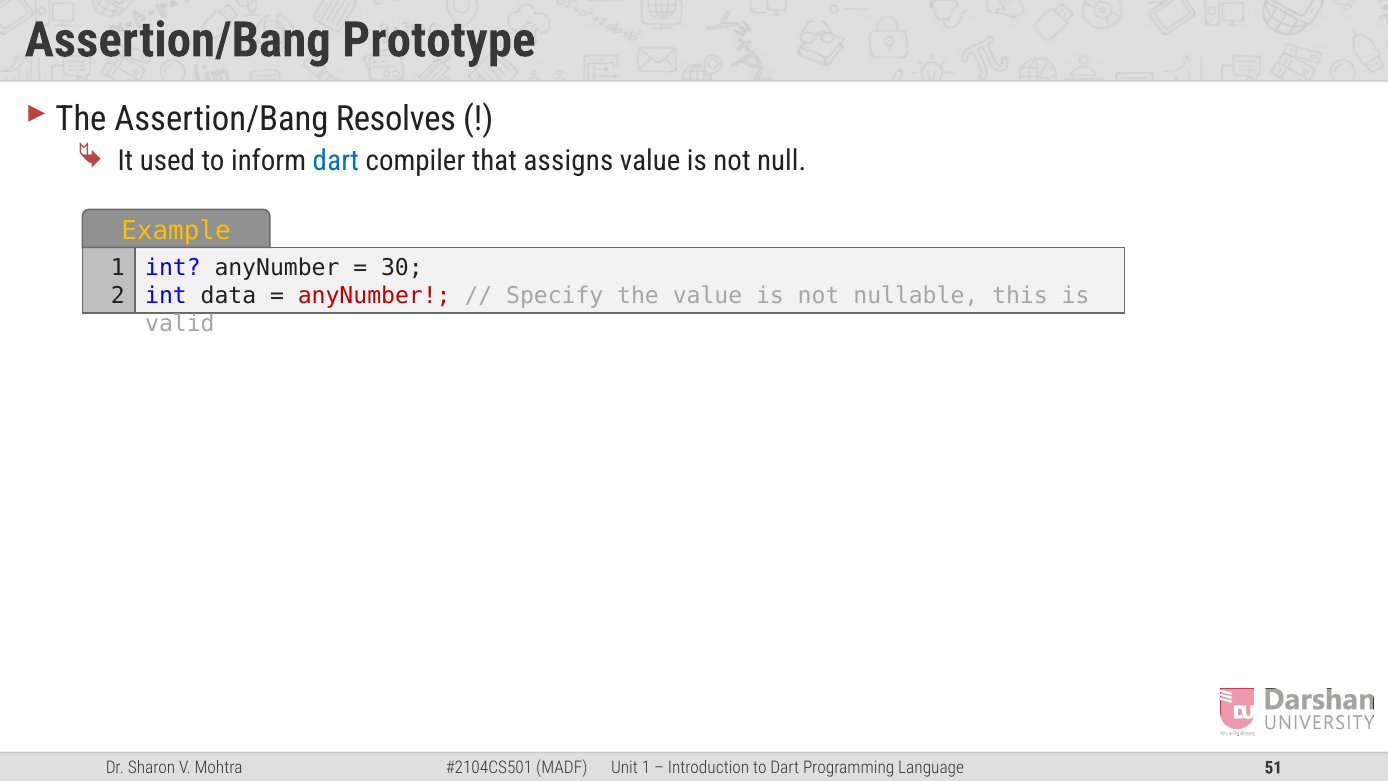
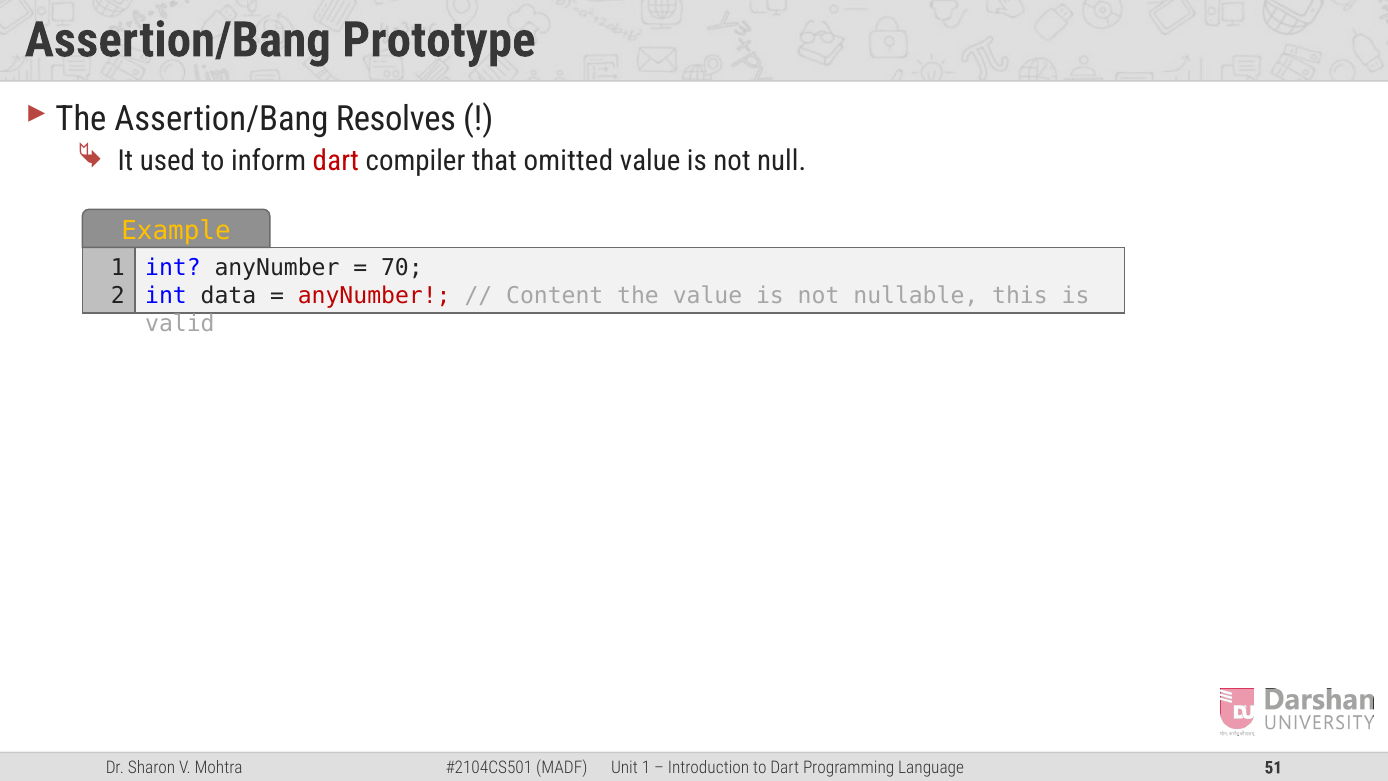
dart at (336, 161) colour: blue -> red
assigns: assigns -> omitted
30: 30 -> 70
Specify: Specify -> Content
